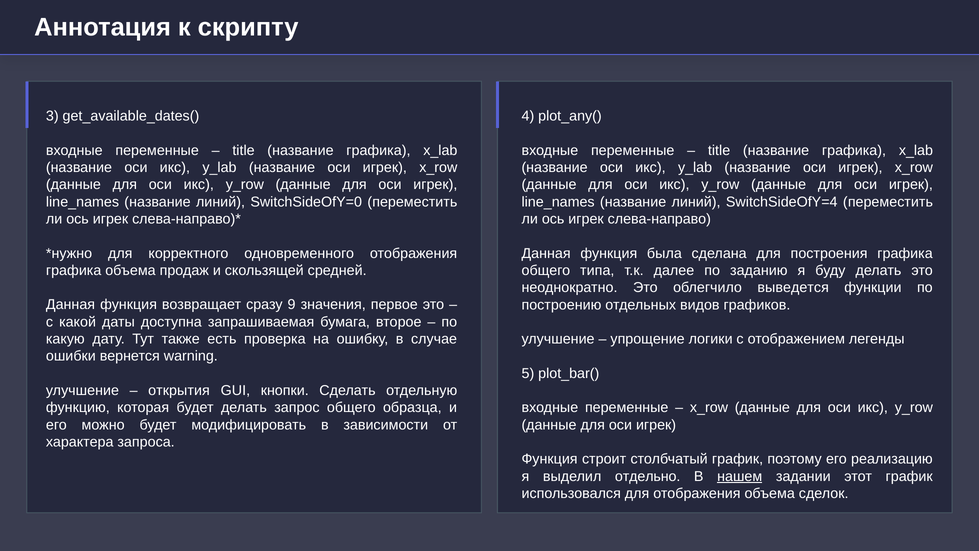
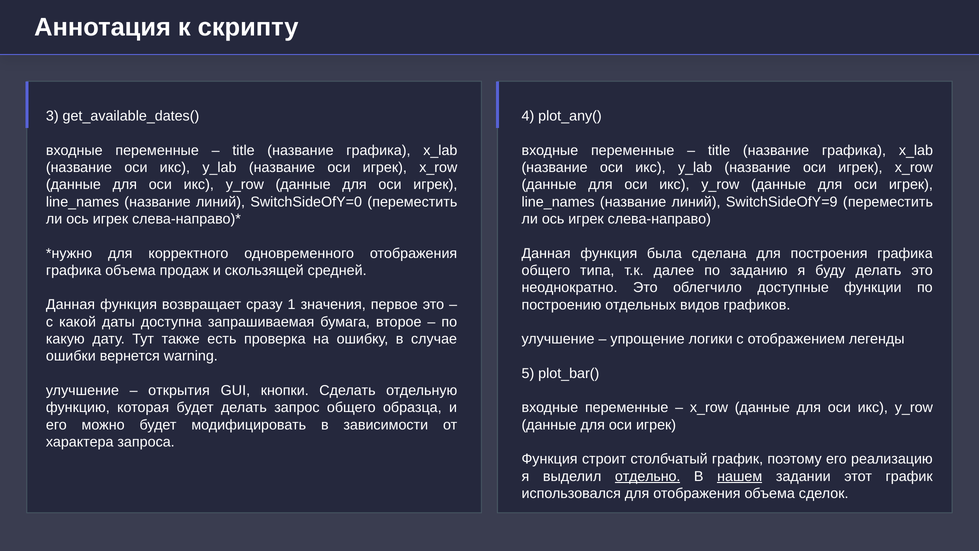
SwitchSideOfY=4: SwitchSideOfY=4 -> SwitchSideOfY=9
выведется: выведется -> доступные
9: 9 -> 1
отдельно underline: none -> present
